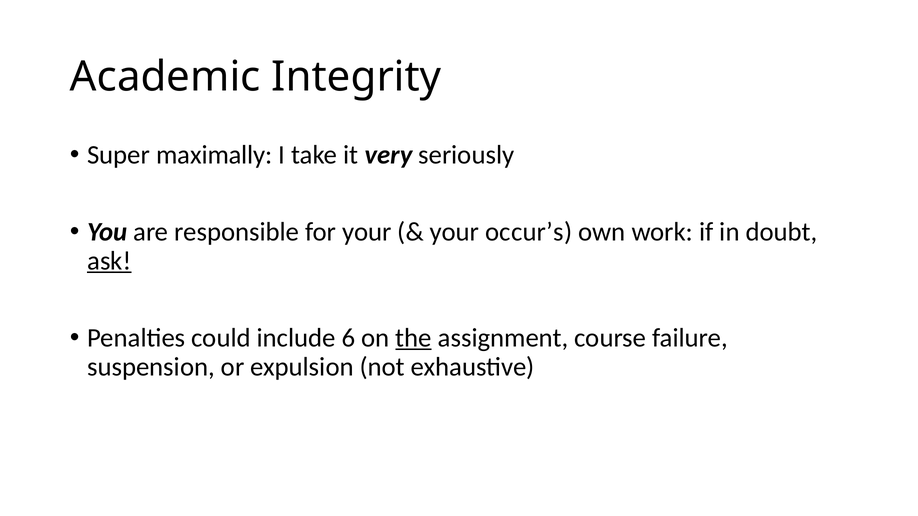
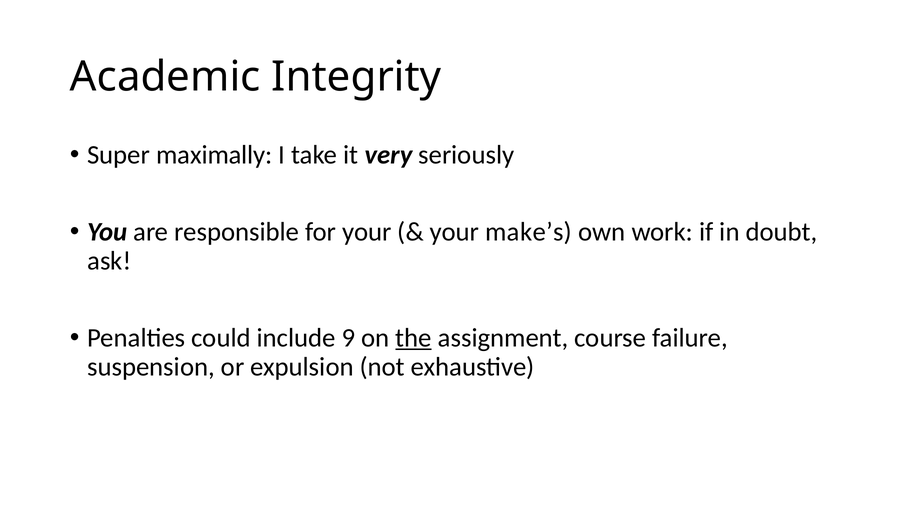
occur’s: occur’s -> make’s
ask underline: present -> none
6: 6 -> 9
